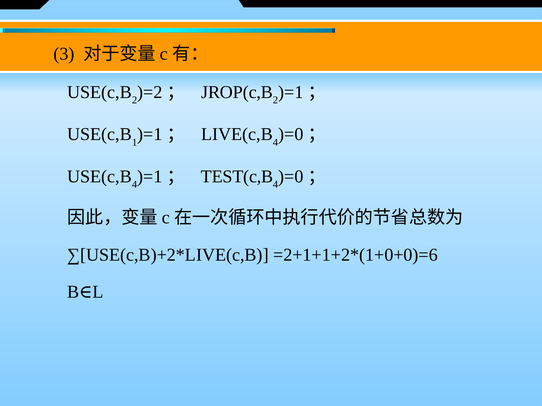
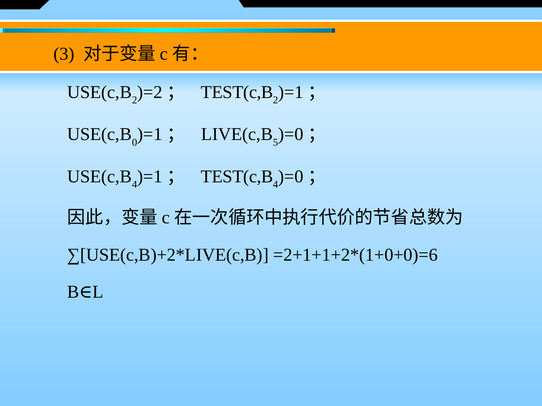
JROP(c,B at (237, 92): JROP(c,B -> TEST(c,B
1: 1 -> 0
LIVE(c,B 4: 4 -> 5
